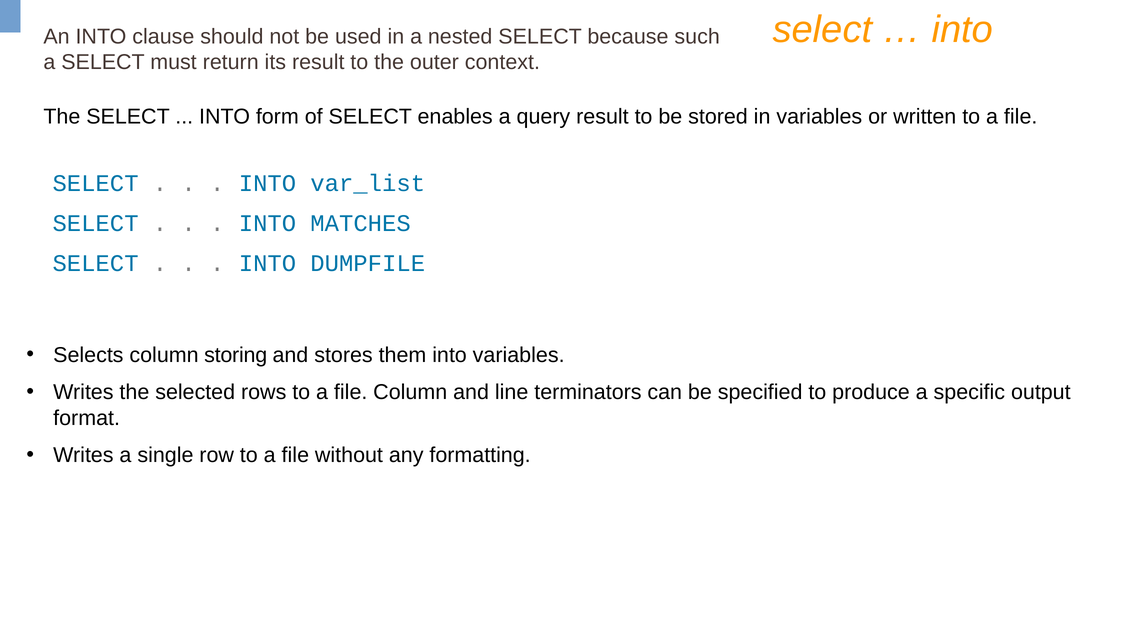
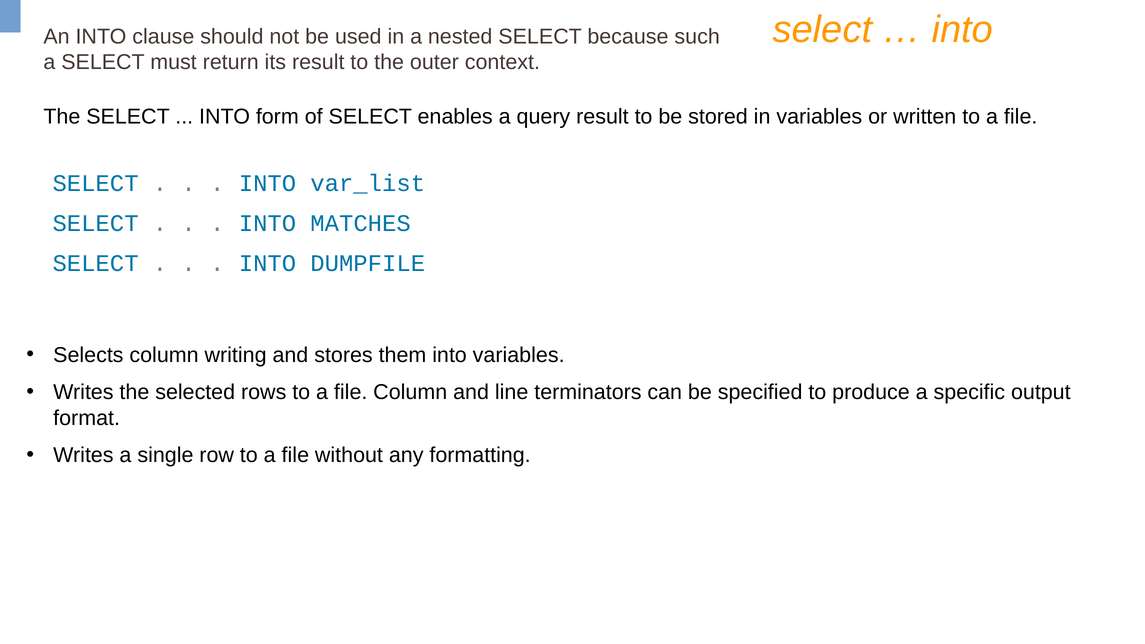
storing: storing -> writing
